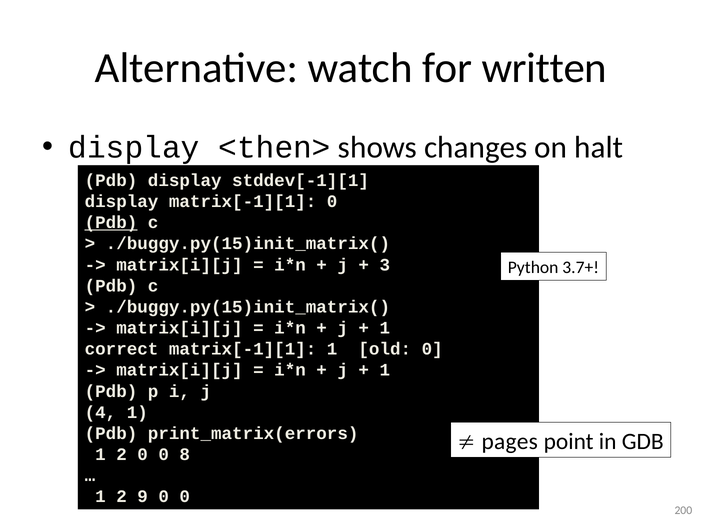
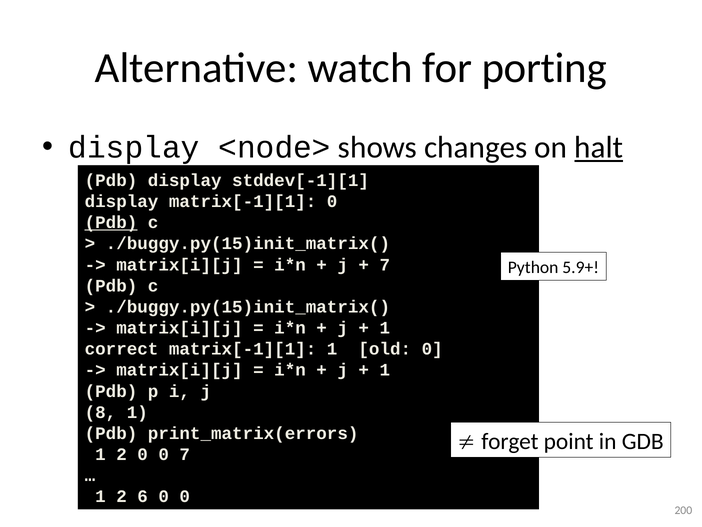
written: written -> porting
<then>: <then> -> <node>
halt underline: none -> present
3 at (385, 264): 3 -> 7
3.7+: 3.7+ -> 5.9+
4: 4 -> 8
pages: pages -> forget
0 8: 8 -> 7
9: 9 -> 6
